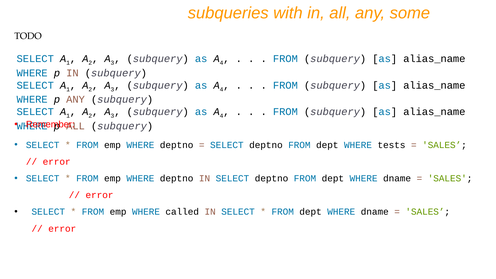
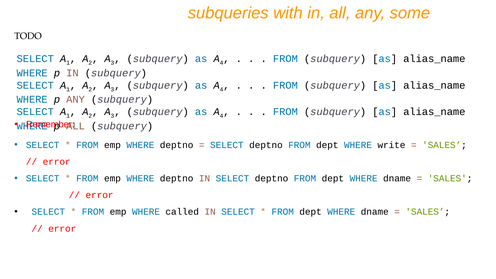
tests: tests -> write
